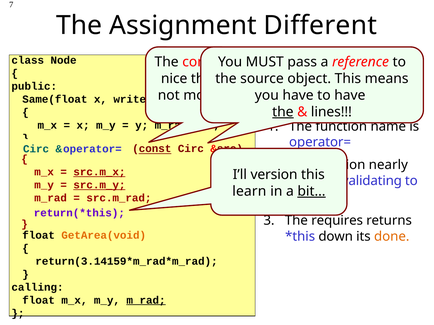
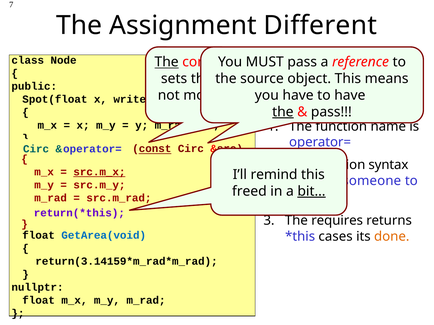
The at (167, 62) underline: none -> present
nice: nice -> sets
Same(float: Same(float -> Spot(float
lines at (331, 112): lines -> pass
nearly: nearly -> syntax
version: version -> remind
validating: validating -> someone
src.m_y underline: present -> none
learn: learn -> freed
GetArea(void colour: orange -> blue
down: down -> cases
calling: calling -> nullptr
m_rad at (146, 301) underline: present -> none
